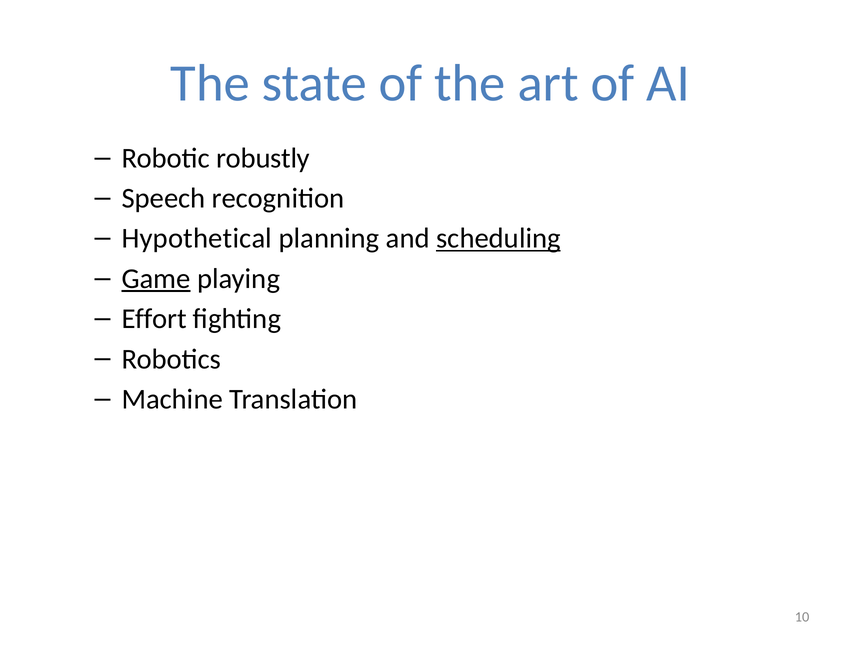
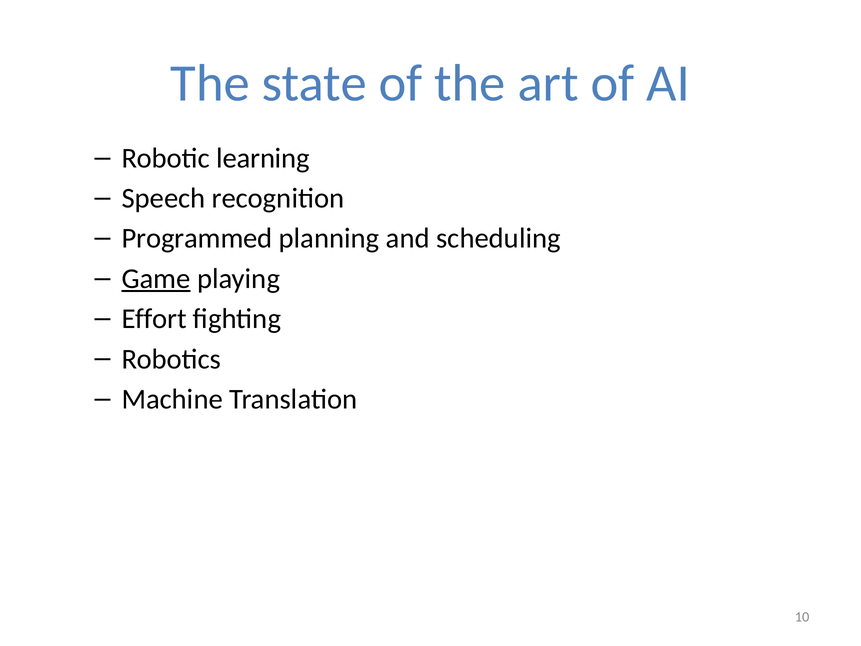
robustly: robustly -> learning
Hypothetical: Hypothetical -> Programmed
scheduling underline: present -> none
